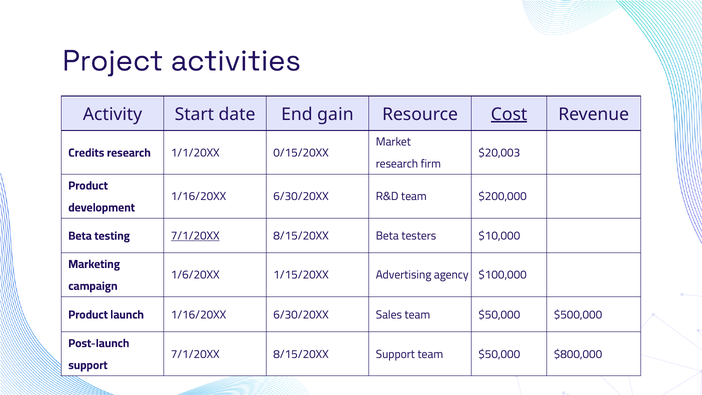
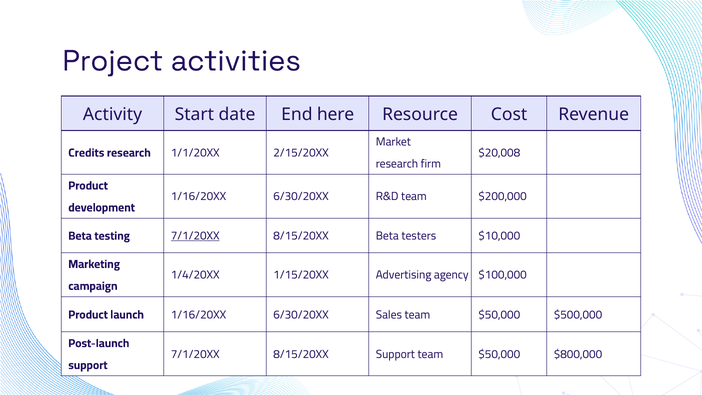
gain: gain -> here
Cost underline: present -> none
0/15/20XX: 0/15/20XX -> 2/15/20XX
$20,003: $20,003 -> $20,008
1/6/20XX: 1/6/20XX -> 1/4/20XX
